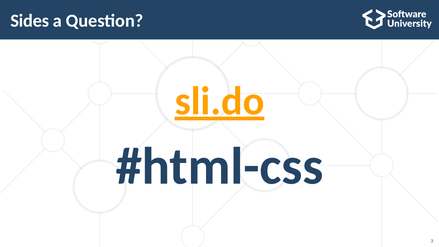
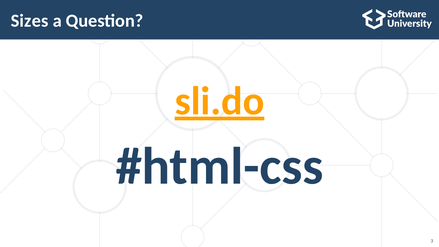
Sides: Sides -> Sizes
